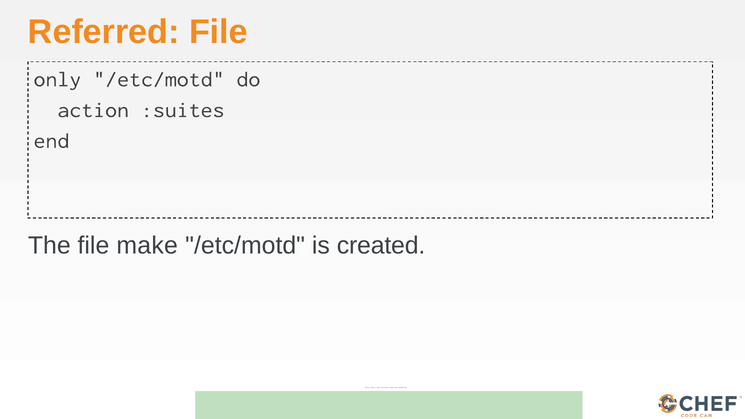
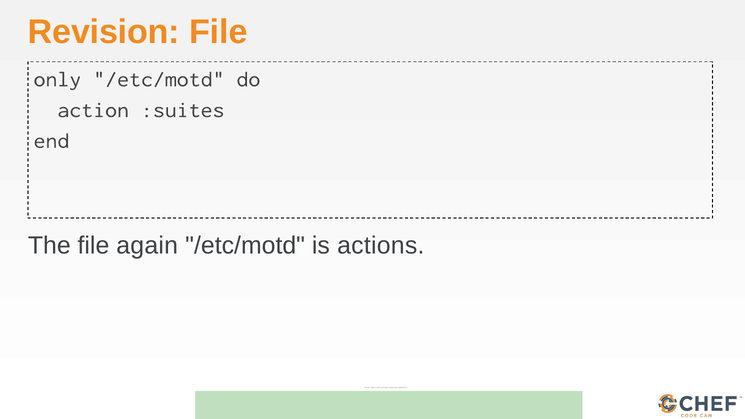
Referred: Referred -> Revision
make: make -> again
created: created -> actions
